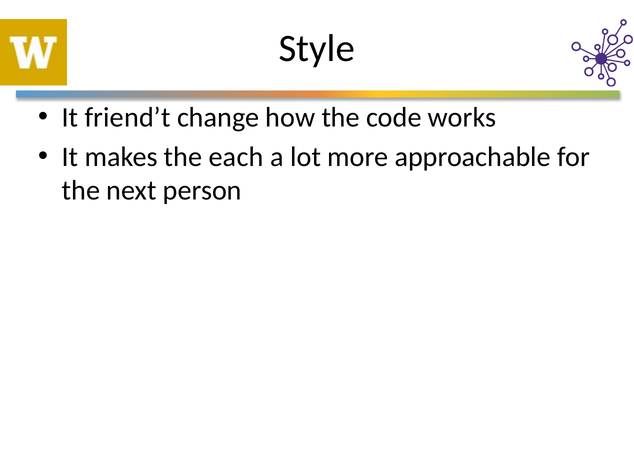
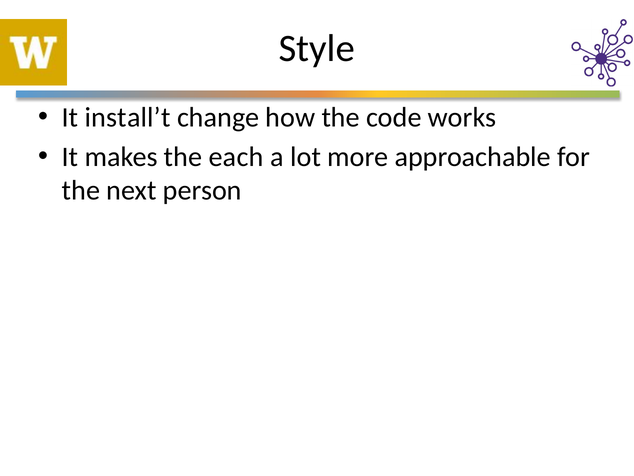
friend’t: friend’t -> install’t
